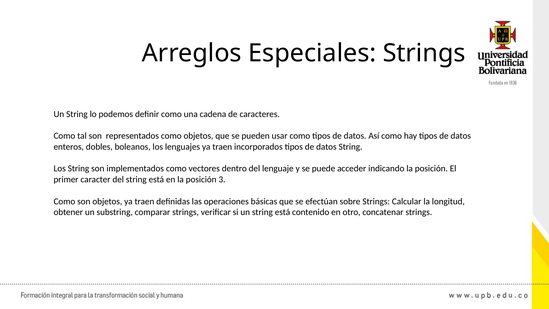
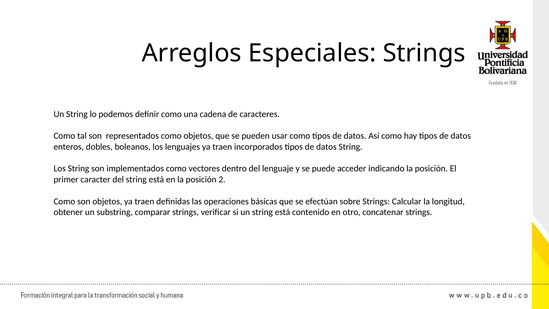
3: 3 -> 2
